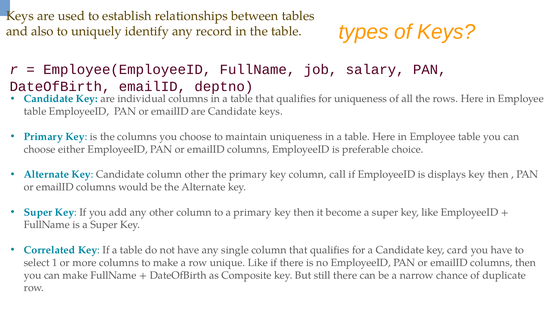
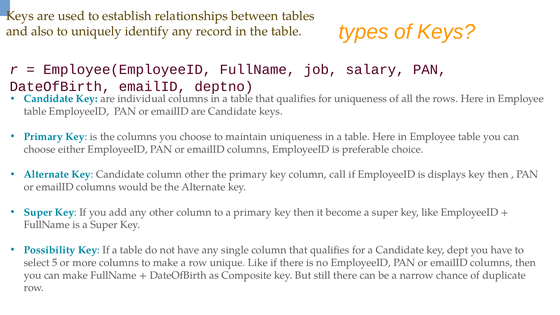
Correlated: Correlated -> Possibility
card: card -> dept
1: 1 -> 5
